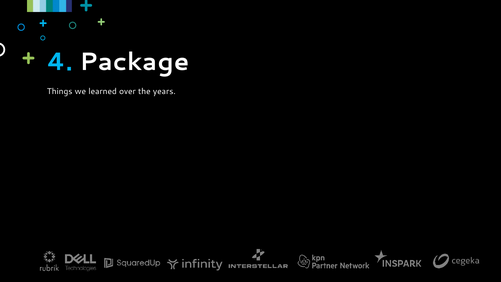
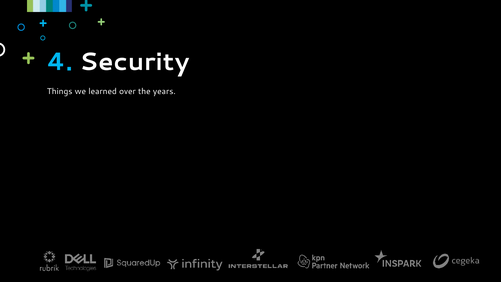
Package: Package -> Security
